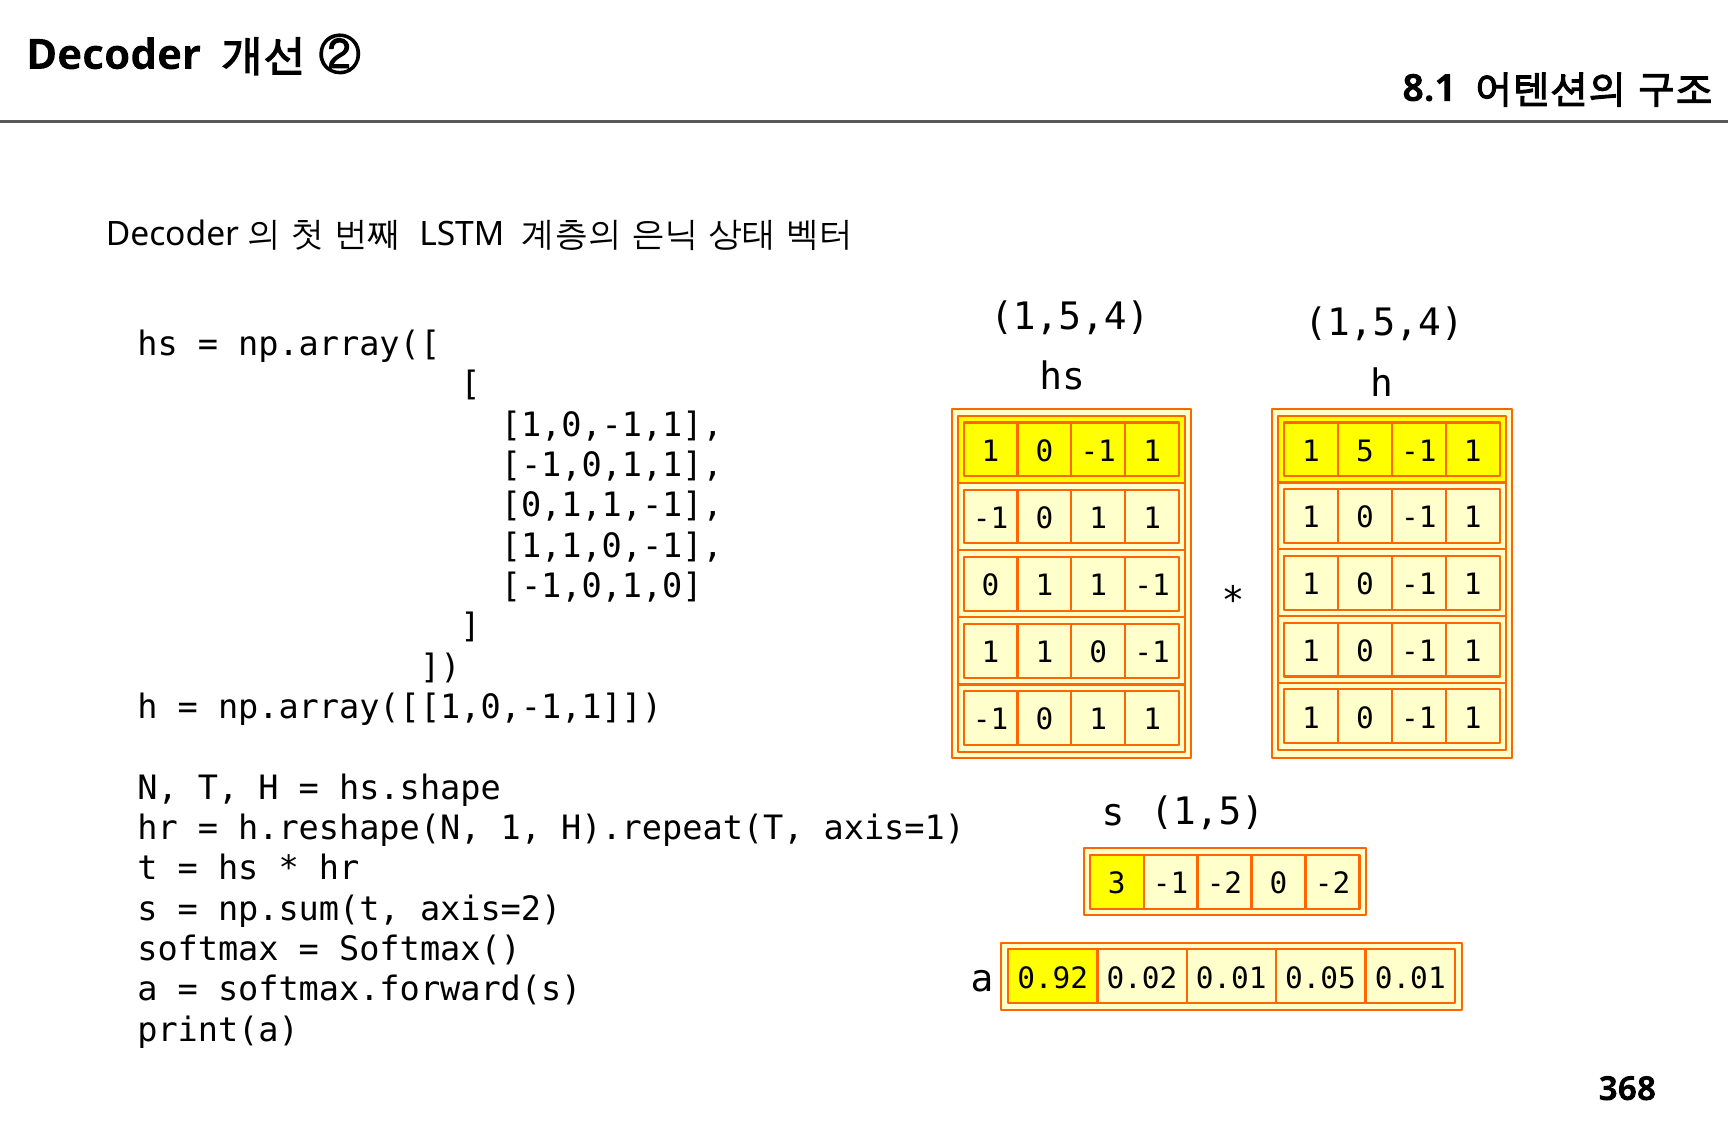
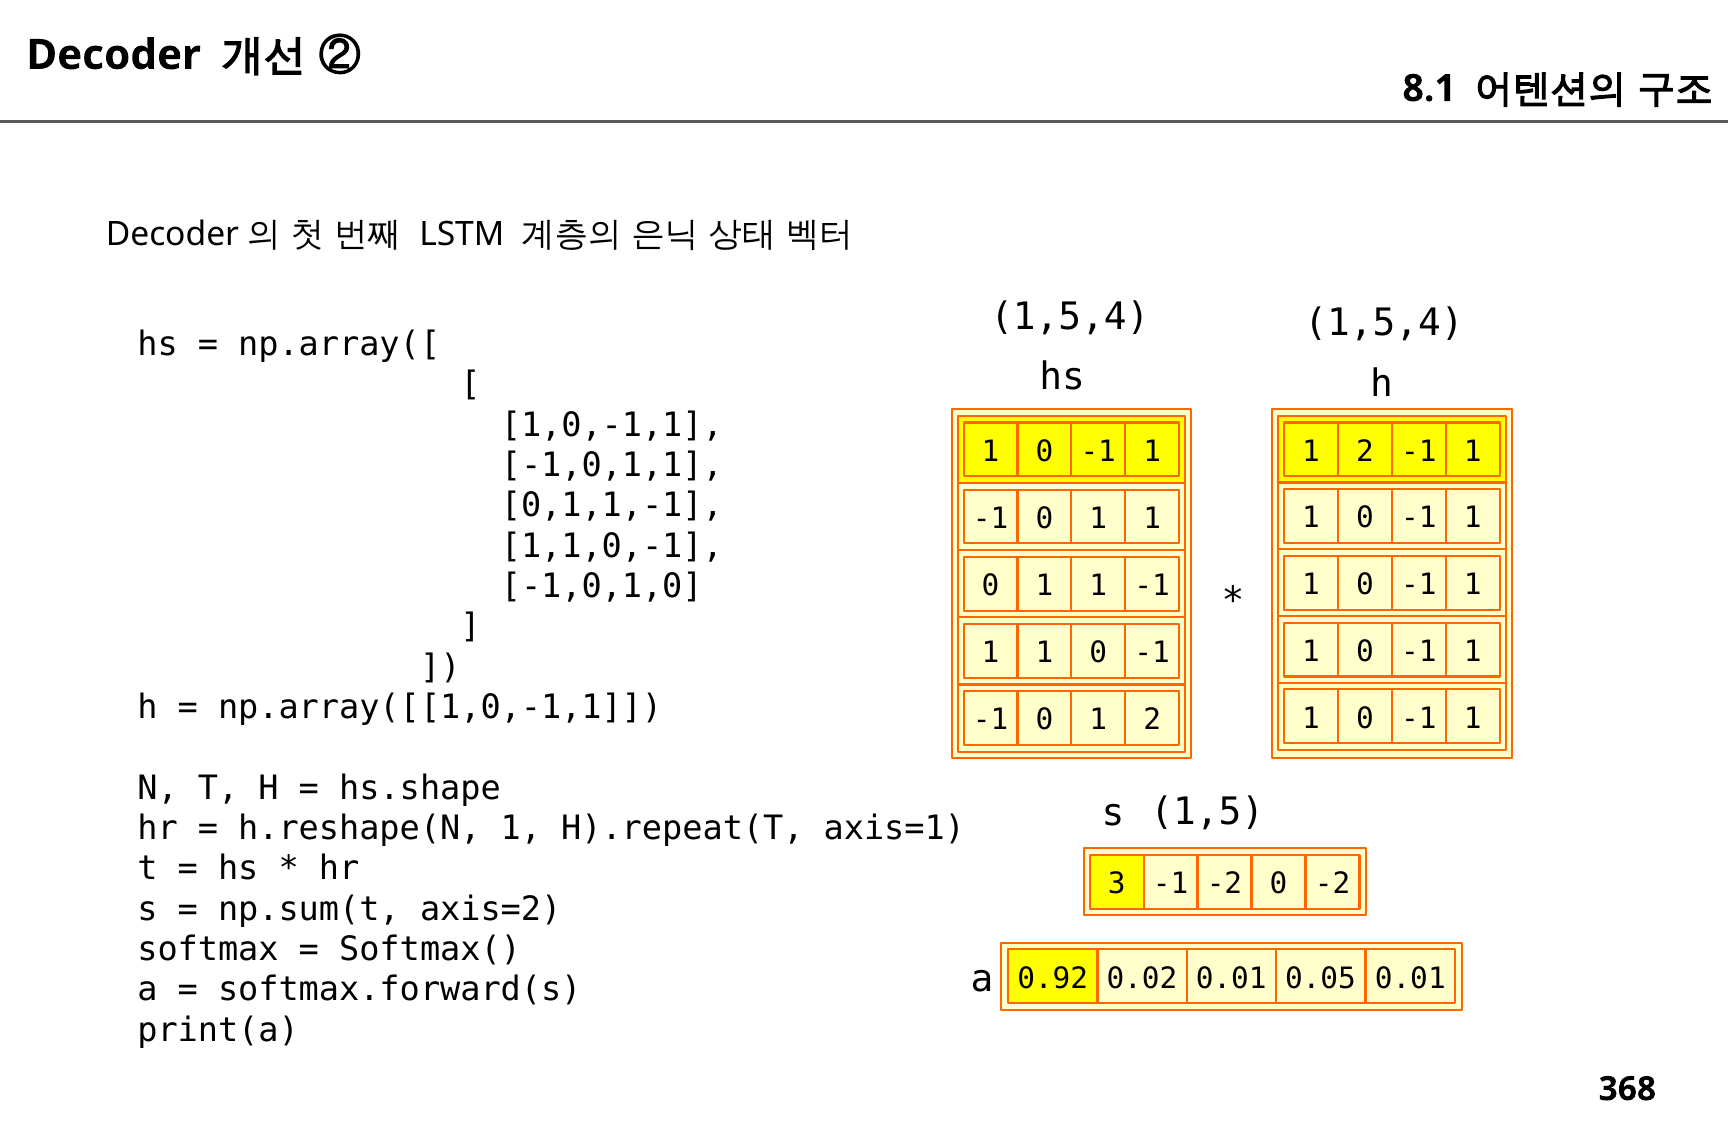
5 at (1365, 451): 5 -> 2
1 at (1152, 720): 1 -> 2
